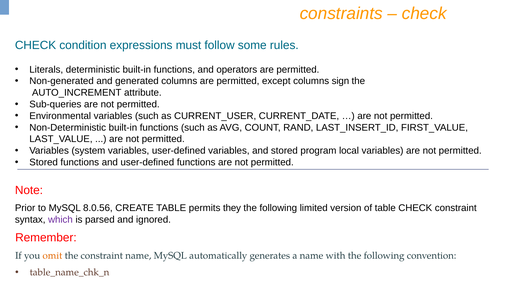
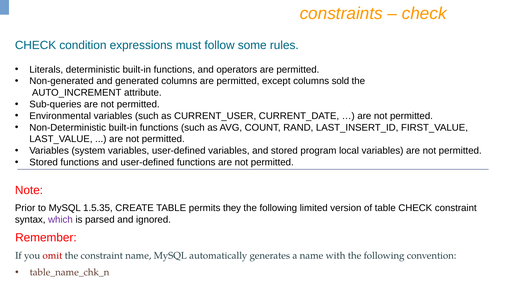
sign: sign -> sold
8.0.56: 8.0.56 -> 1.5.35
omit colour: orange -> red
